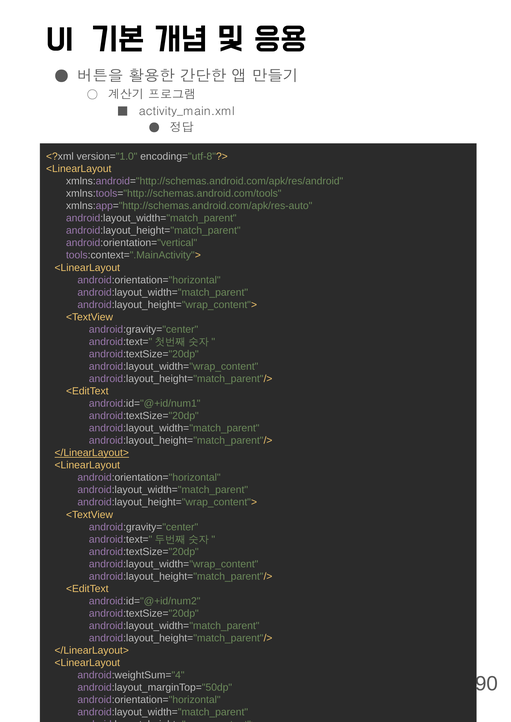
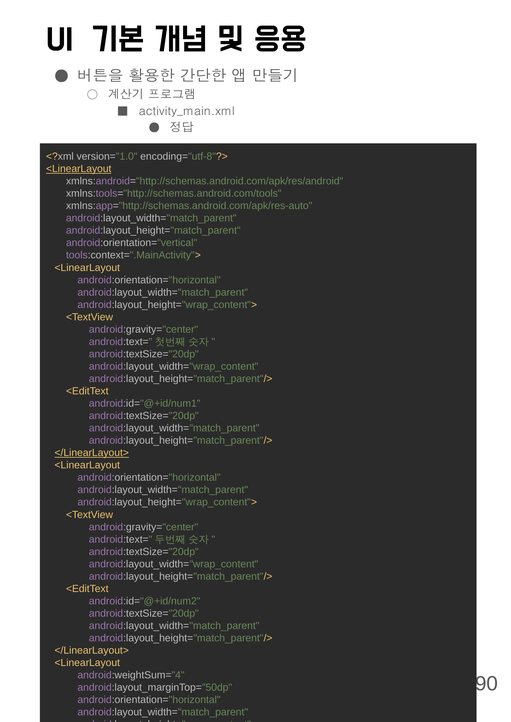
<LinearLayout at (79, 169) underline: none -> present
